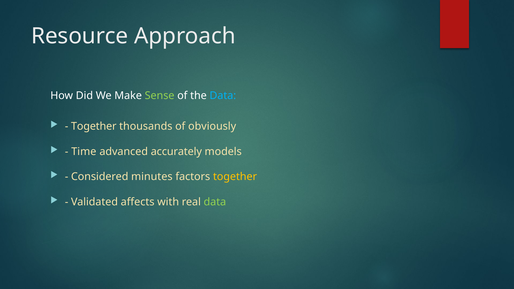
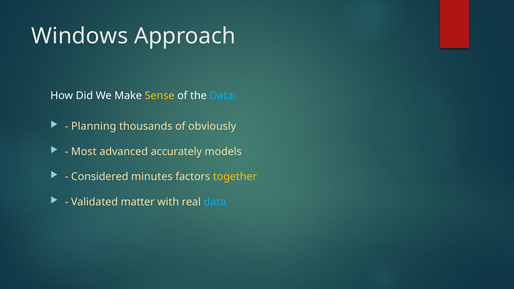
Resource: Resource -> Windows
Sense colour: light green -> yellow
Together at (94, 126): Together -> Planning
Time: Time -> Most
affects: affects -> matter
data at (215, 202) colour: light green -> light blue
